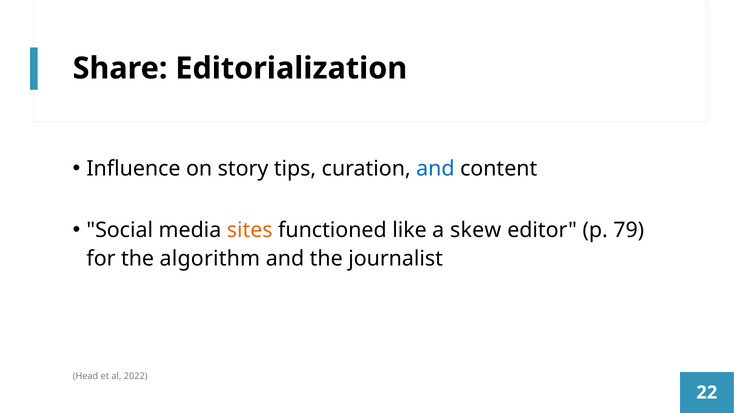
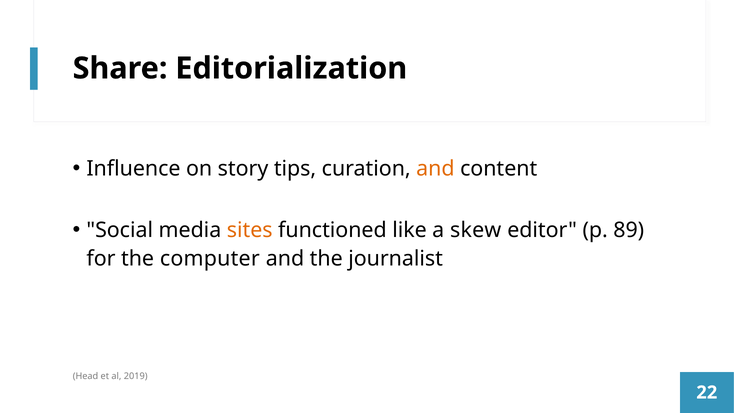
and at (435, 169) colour: blue -> orange
79: 79 -> 89
algorithm: algorithm -> computer
2022: 2022 -> 2019
